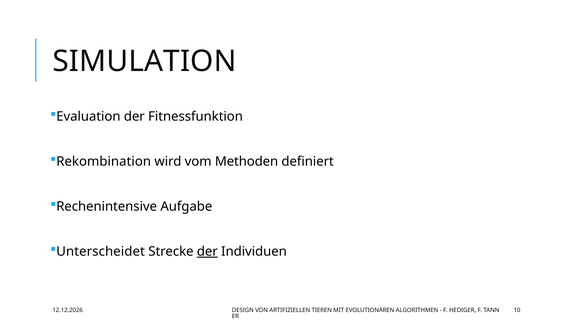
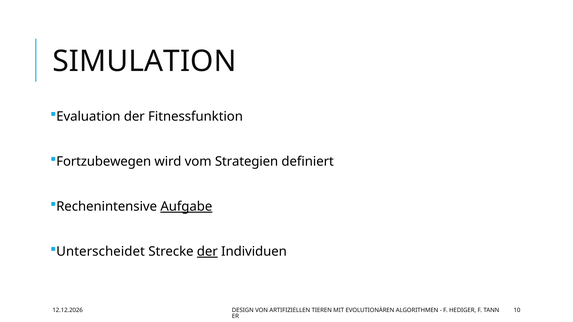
Rekombination: Rekombination -> Fortzubewegen
Methoden: Methoden -> Strategien
Aufgabe underline: none -> present
